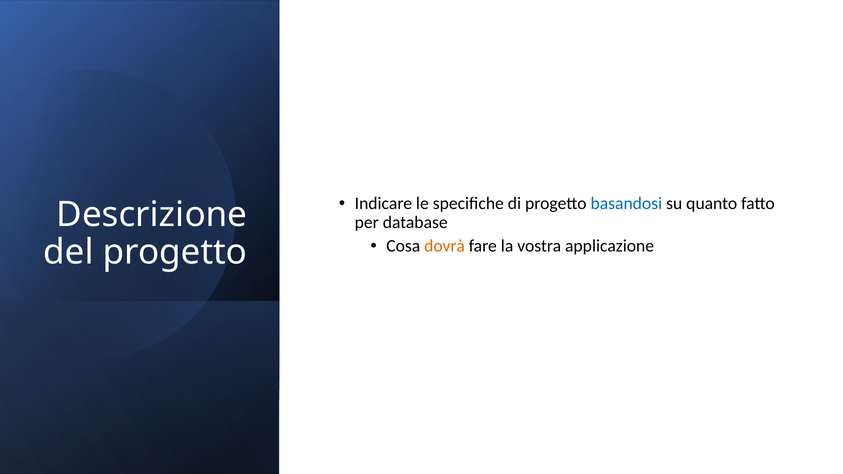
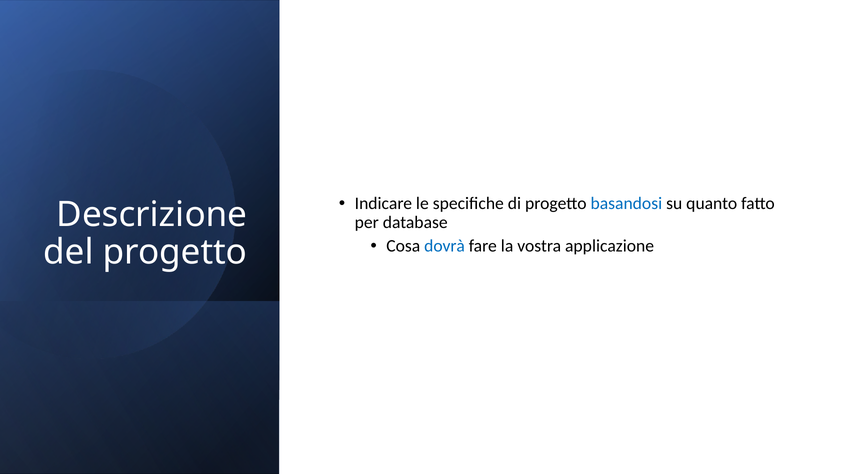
dovrà colour: orange -> blue
